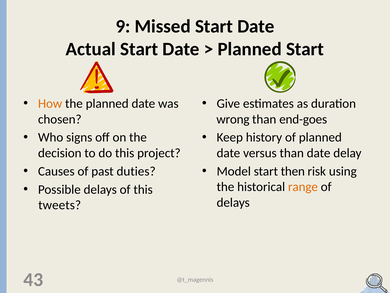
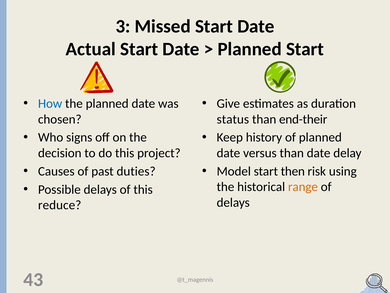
9: 9 -> 3
How colour: orange -> blue
wrong: wrong -> status
end-goes: end-goes -> end-their
tweets: tweets -> reduce
